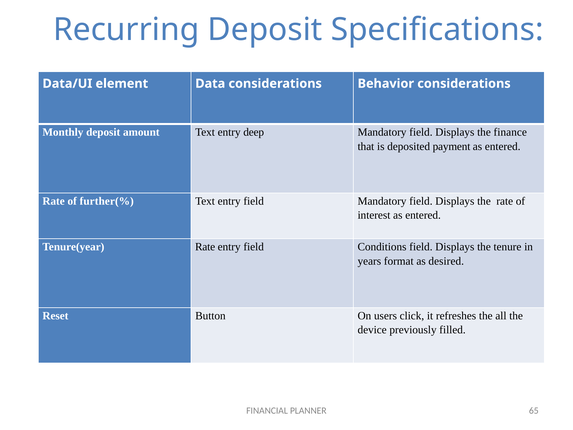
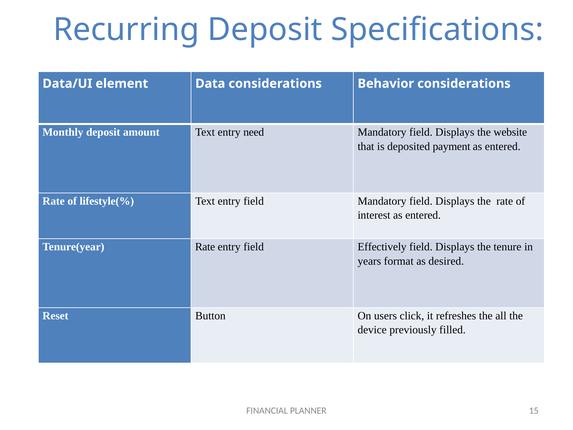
deep: deep -> need
finance: finance -> website
further(%: further(% -> lifestyle(%
Conditions: Conditions -> Effectively
65: 65 -> 15
